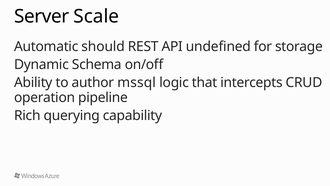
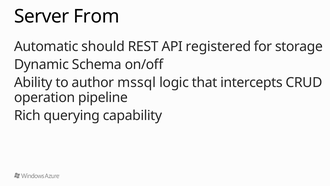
Scale: Scale -> From
undefined: undefined -> registered
